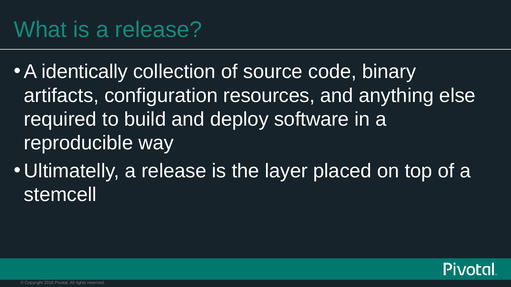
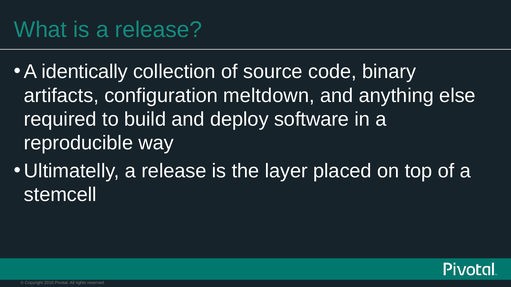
resources: resources -> meltdown
